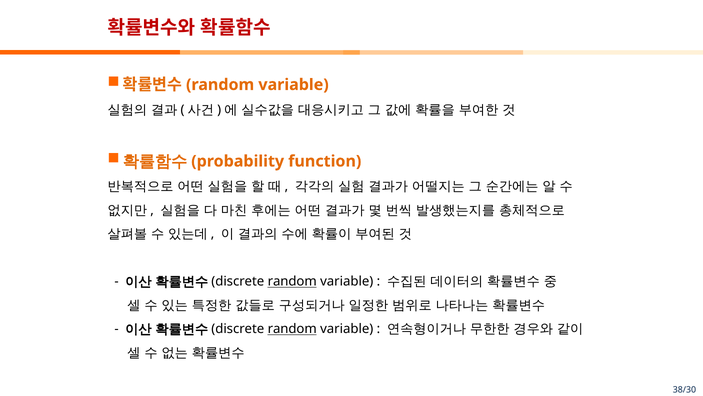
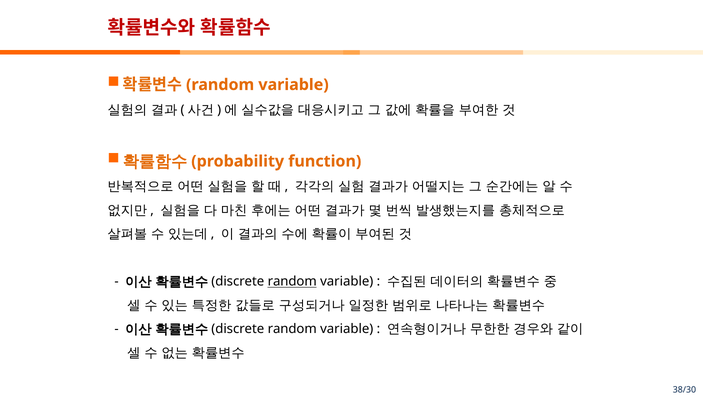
random at (292, 329) underline: present -> none
